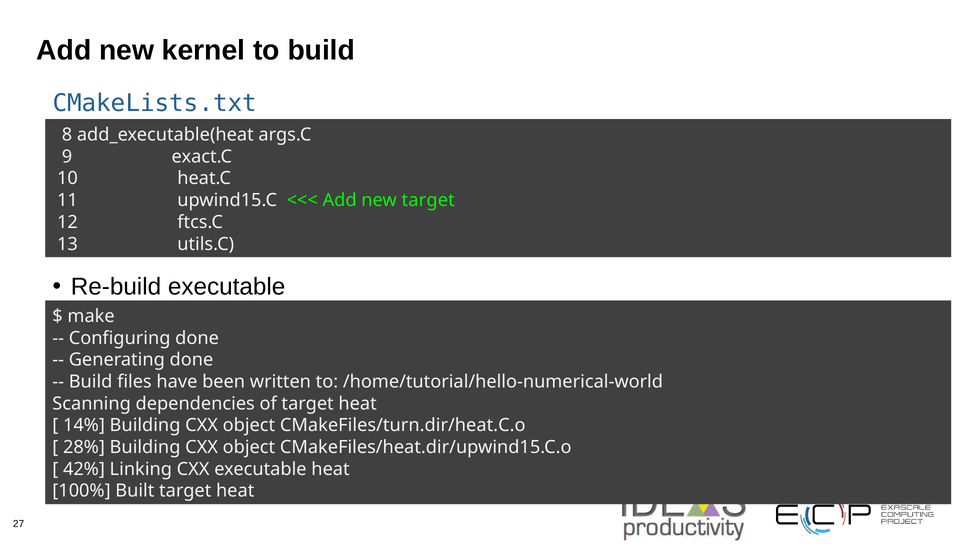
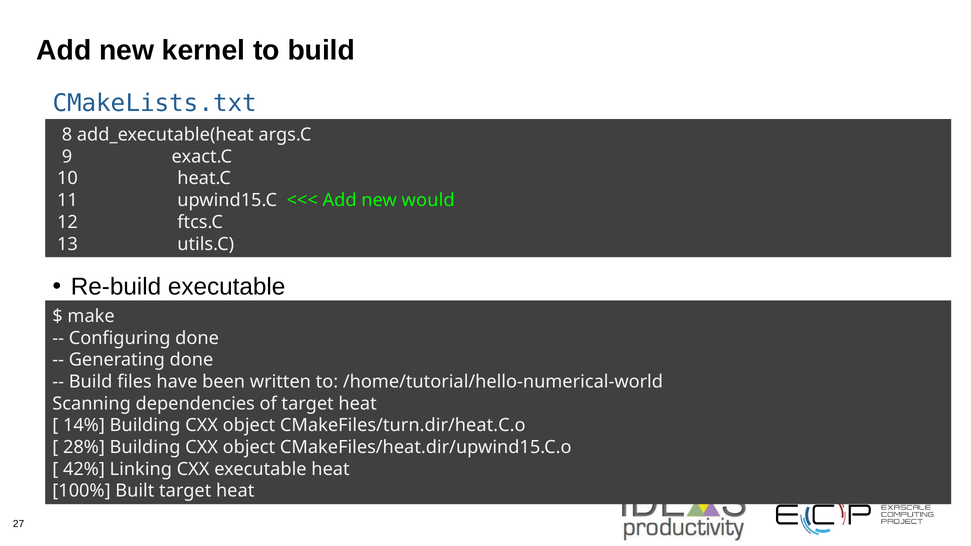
new target: target -> would
